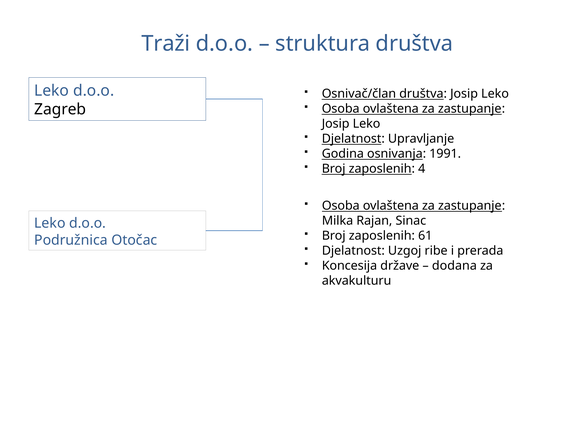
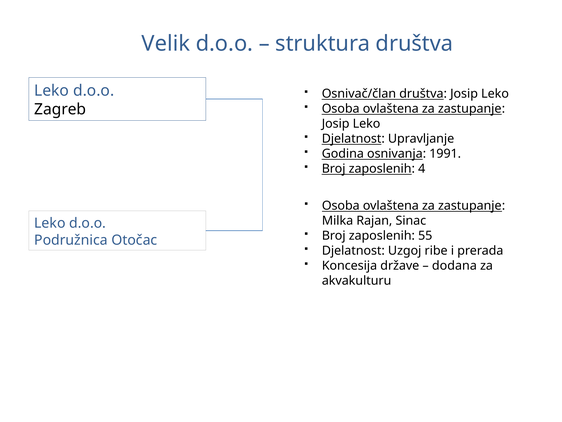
Traži: Traži -> Velik
61: 61 -> 55
